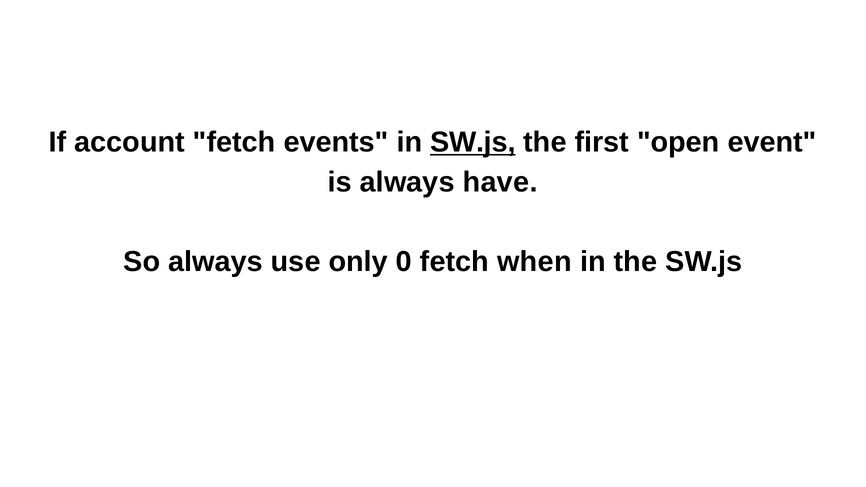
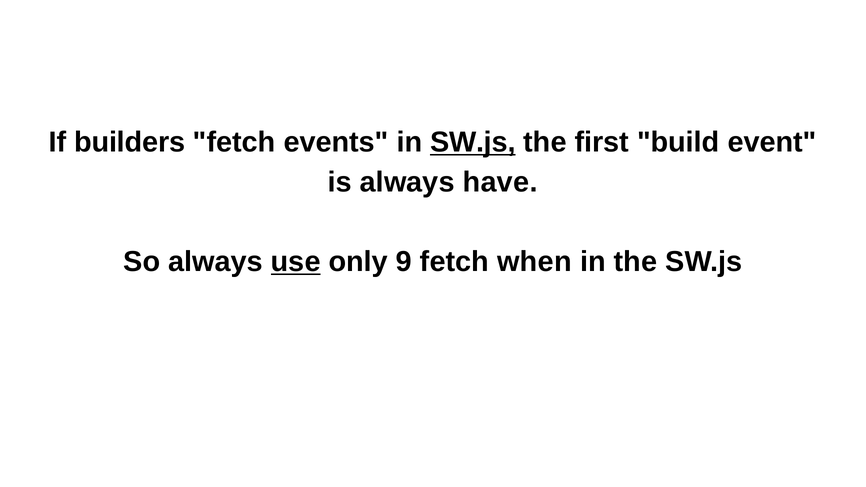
account: account -> builders
open: open -> build
use underline: none -> present
0: 0 -> 9
